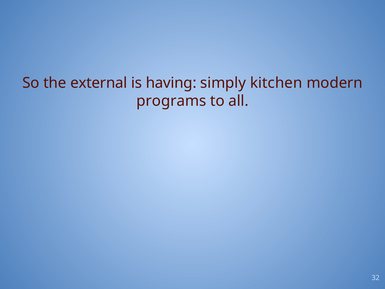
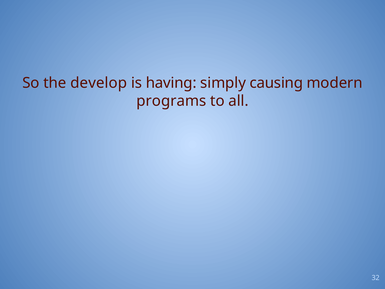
external: external -> develop
kitchen: kitchen -> causing
